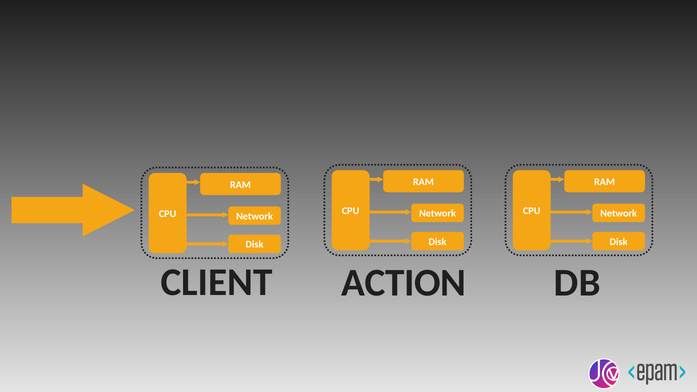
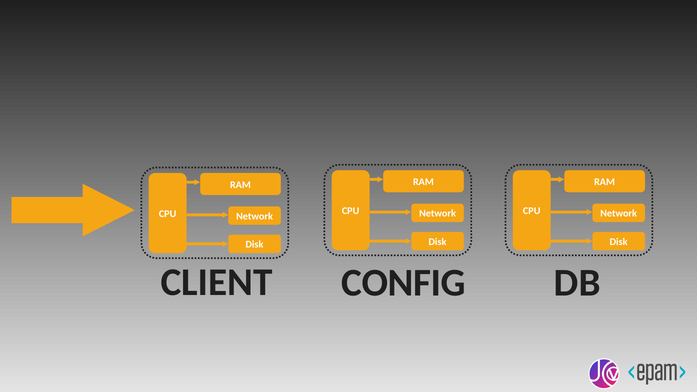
ACTION: ACTION -> CONFIG
